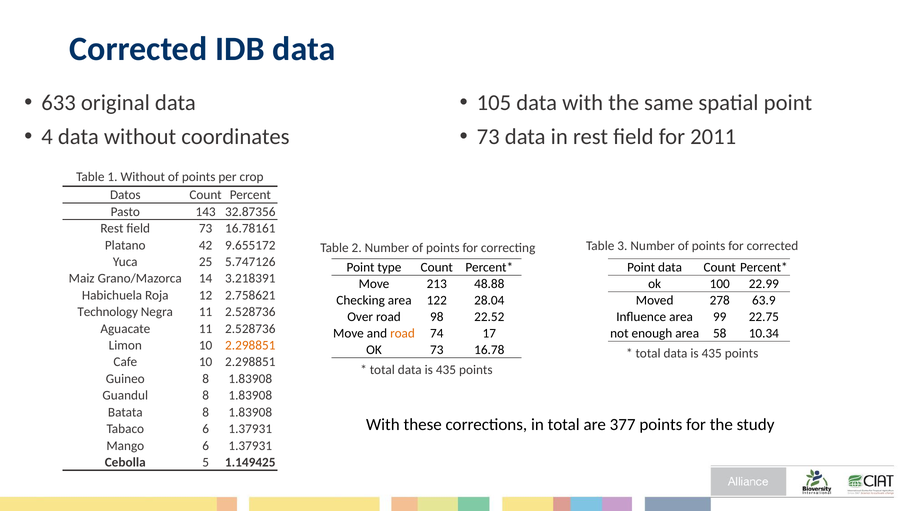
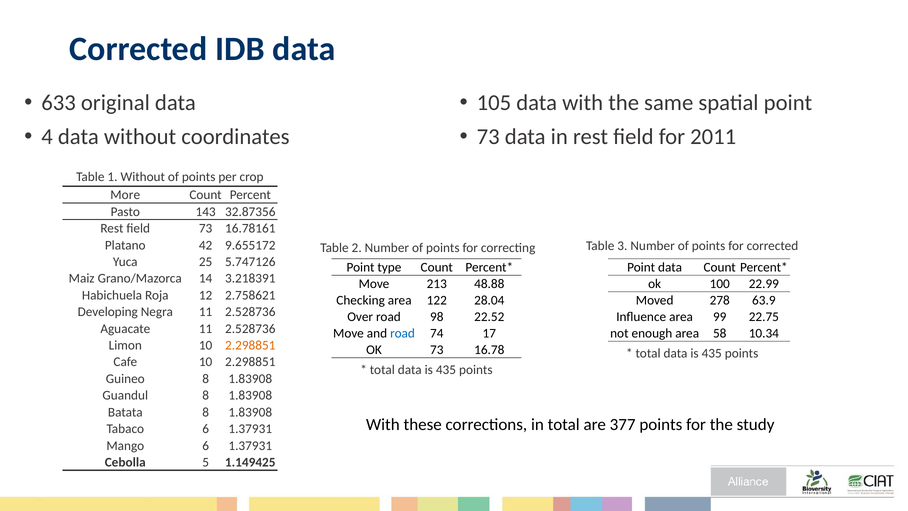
Datos: Datos -> More
Technology: Technology -> Developing
road at (402, 333) colour: orange -> blue
